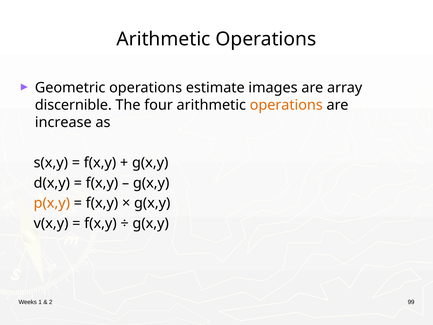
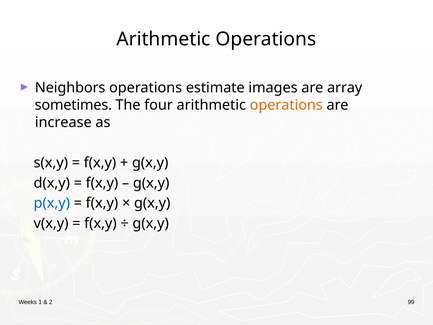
Geometric: Geometric -> Neighbors
discernible: discernible -> sometimes
p(x,y colour: orange -> blue
